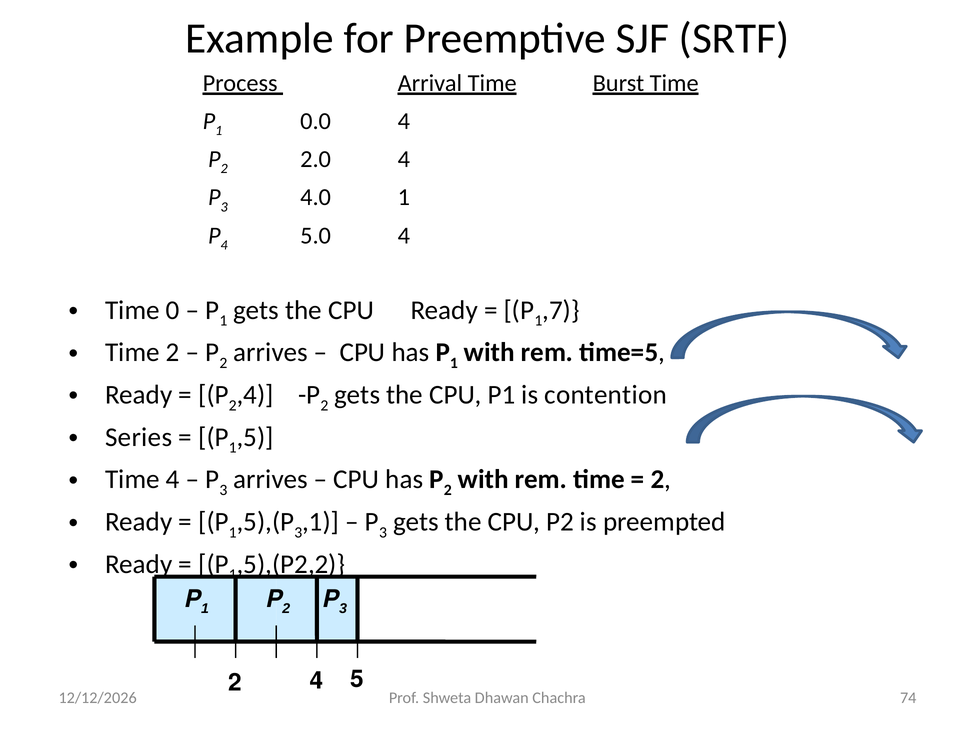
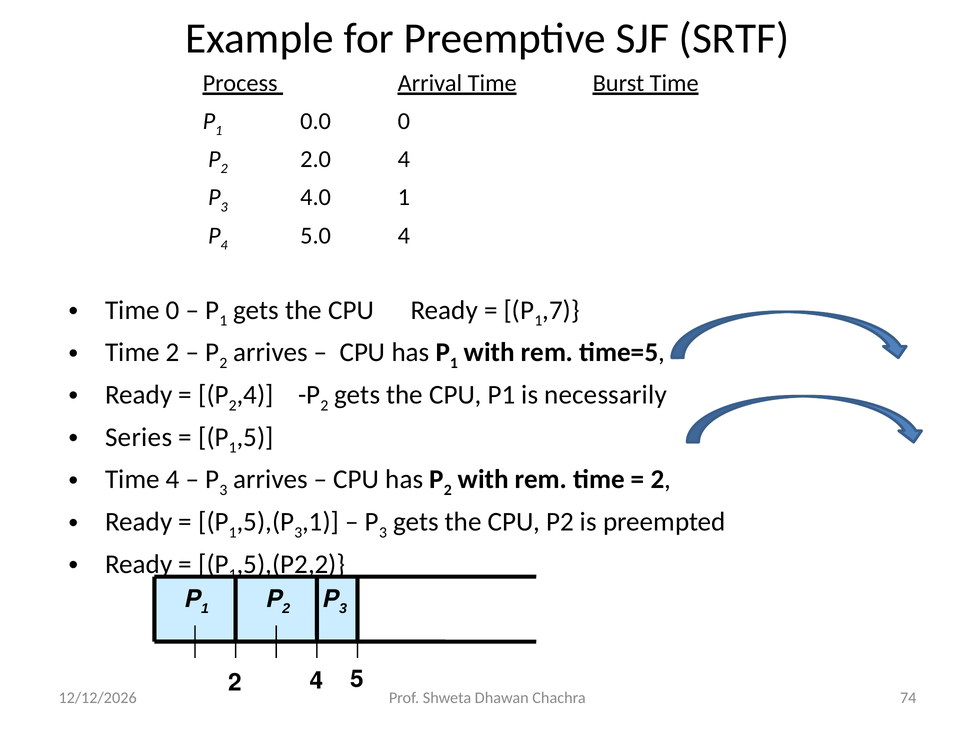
0.0 4: 4 -> 0
contention: contention -> necessarily
